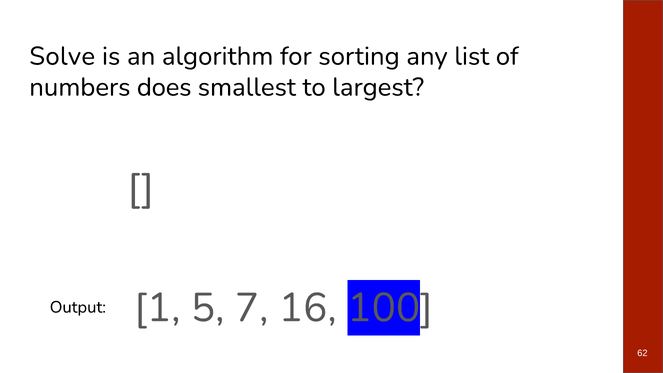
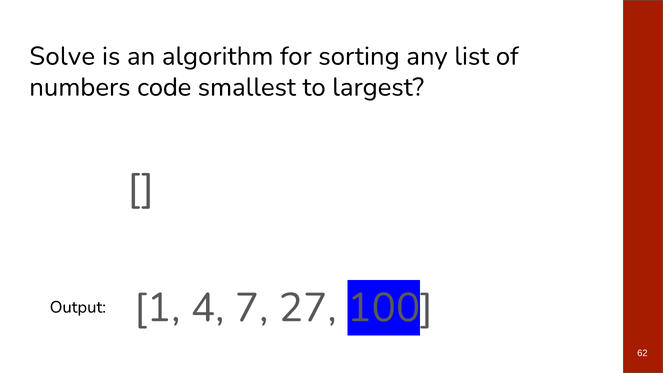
does: does -> code
5: 5 -> 4
16: 16 -> 27
